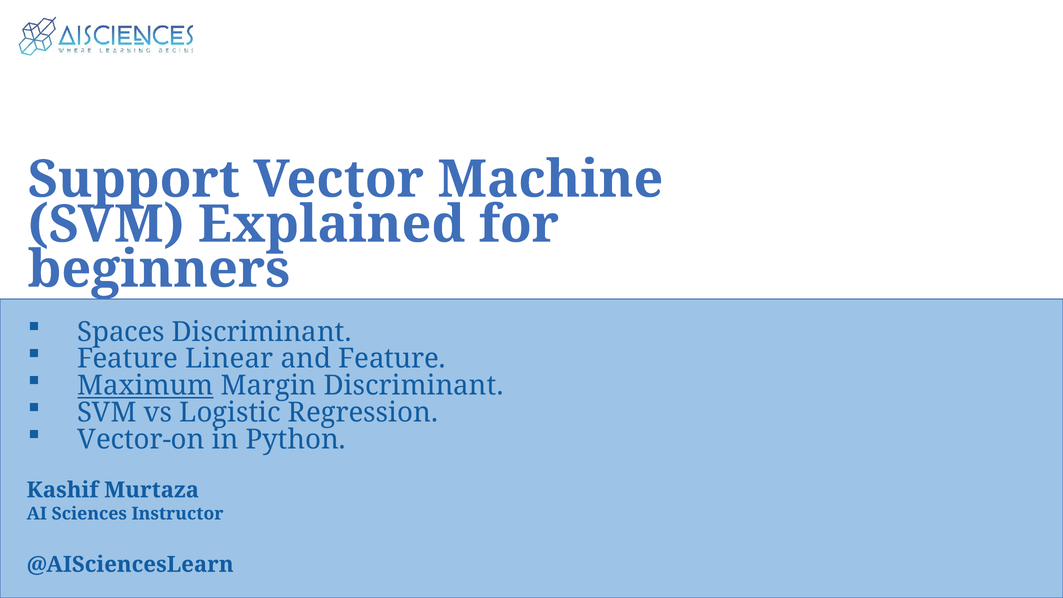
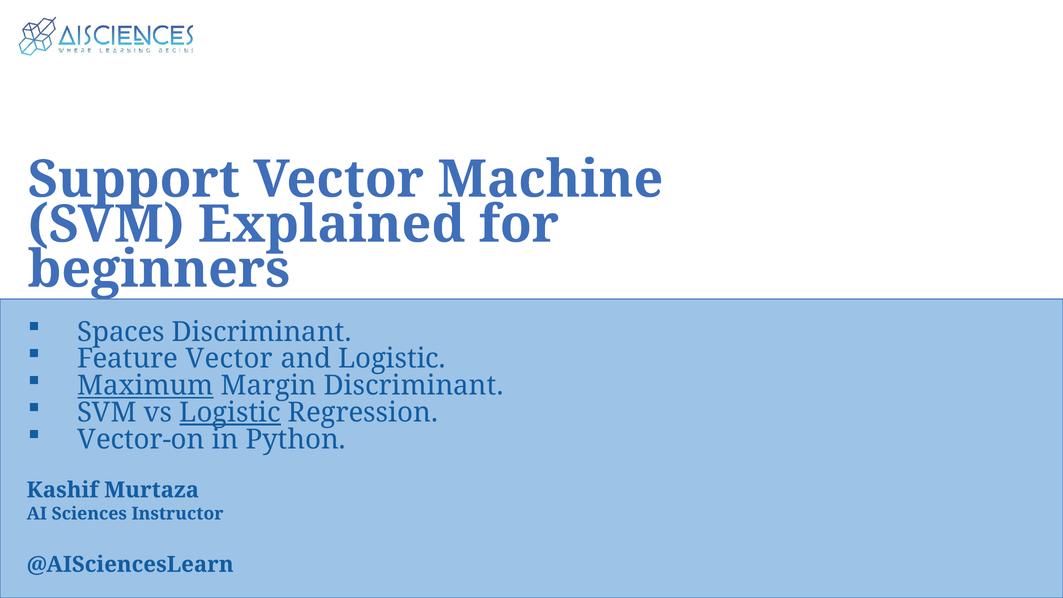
Feature Linear: Linear -> Vector
and Feature: Feature -> Logistic
Logistic at (230, 413) underline: none -> present
